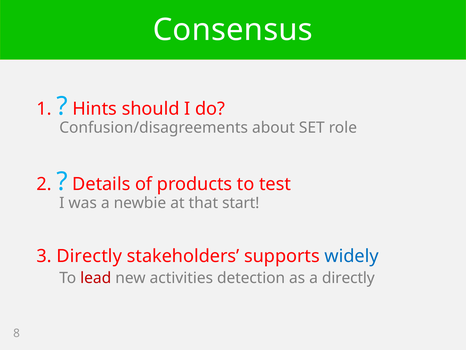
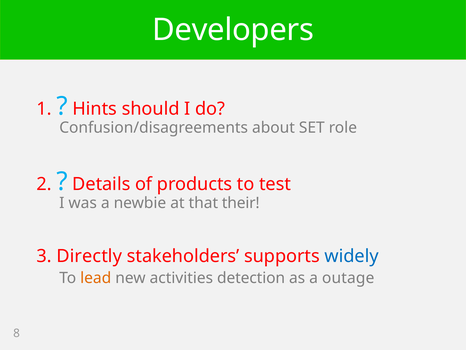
Consensus: Consensus -> Developers
start: start -> their
lead colour: red -> orange
a directly: directly -> outage
